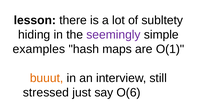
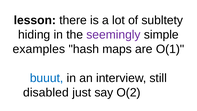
buuut colour: orange -> blue
stressed: stressed -> disabled
O(6: O(6 -> O(2
